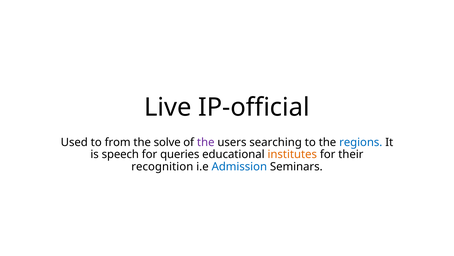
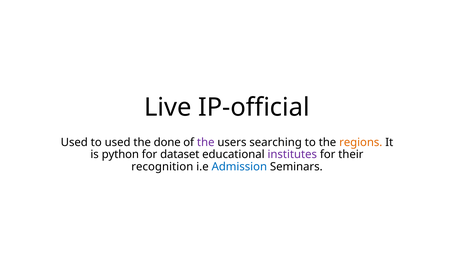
to from: from -> used
solve: solve -> done
regions colour: blue -> orange
speech: speech -> python
queries: queries -> dataset
institutes colour: orange -> purple
